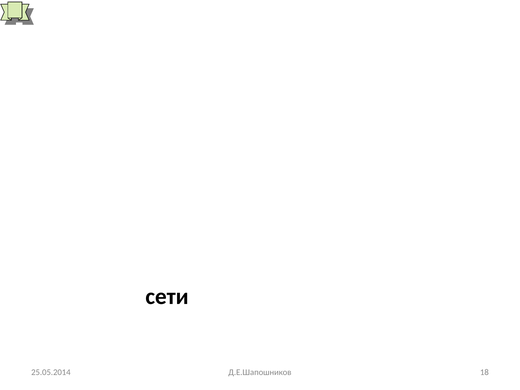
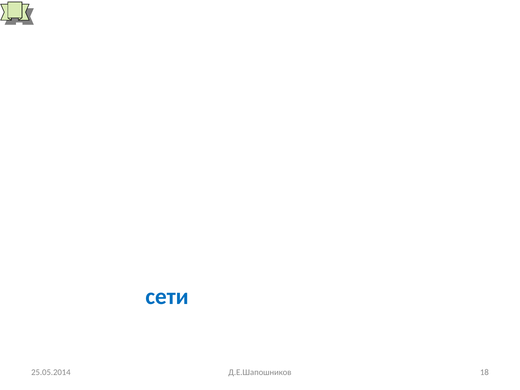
сети colour: black -> blue
